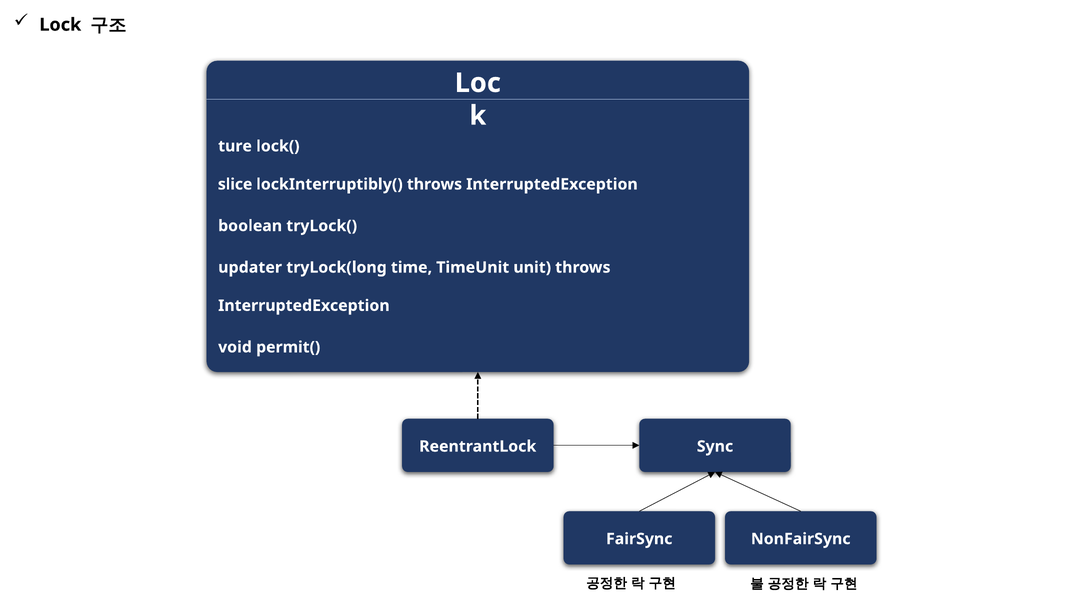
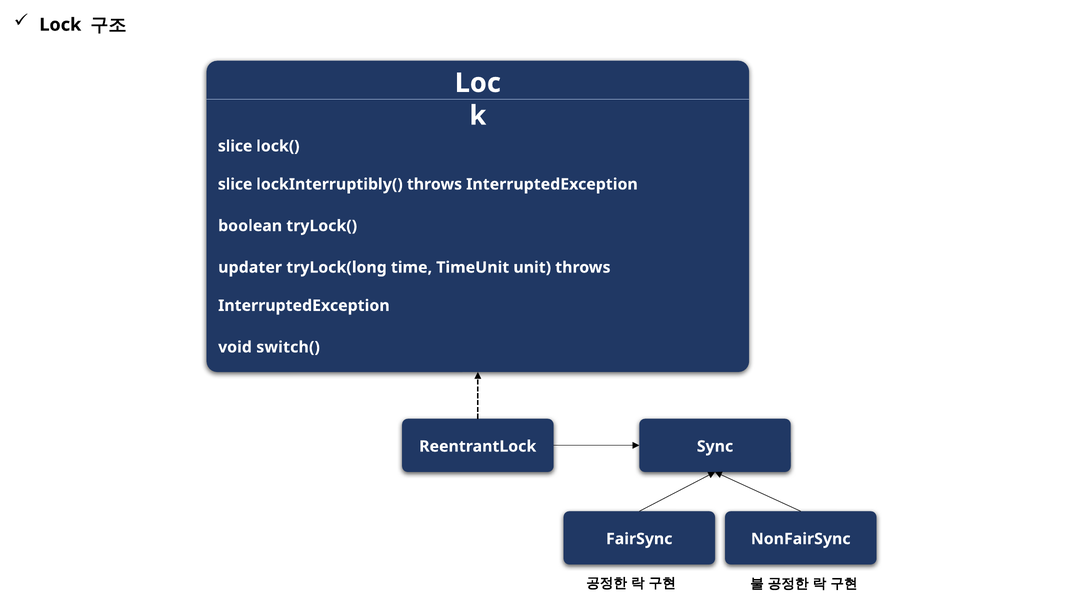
ture at (235, 146): ture -> slice
permit(: permit( -> switch(
